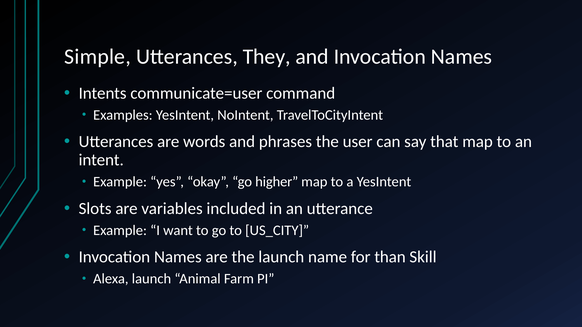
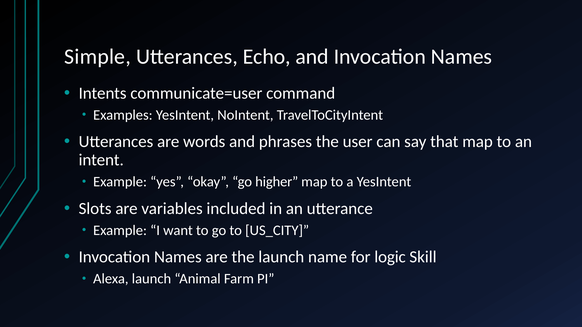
They: They -> Echo
than: than -> logic
